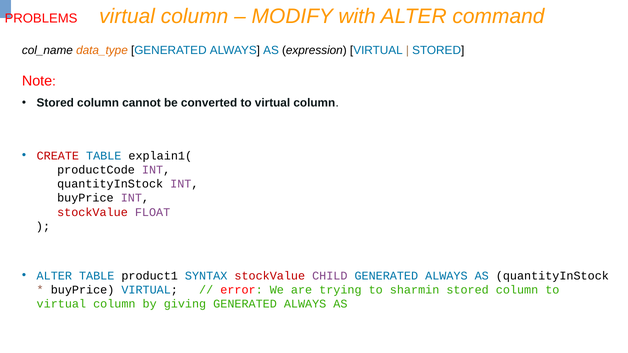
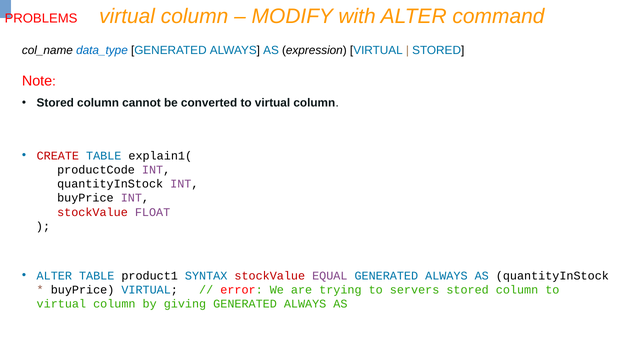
data_type colour: orange -> blue
CHILD: CHILD -> EQUAL
sharmin: sharmin -> servers
